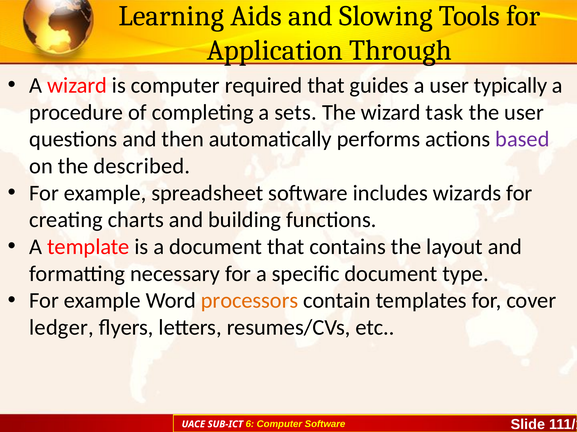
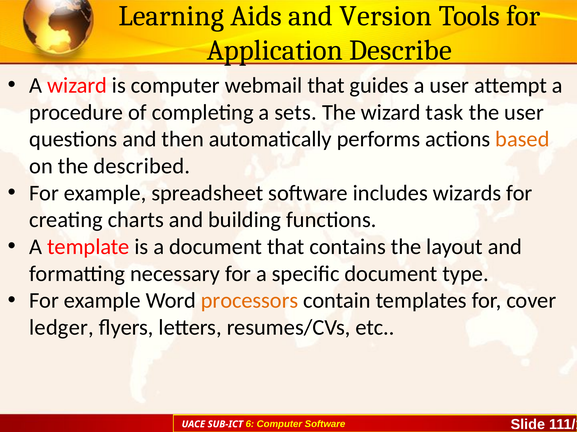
Slowing: Slowing -> Version
Through: Through -> Describe
required: required -> webmail
typically: typically -> attempt
based colour: purple -> orange
